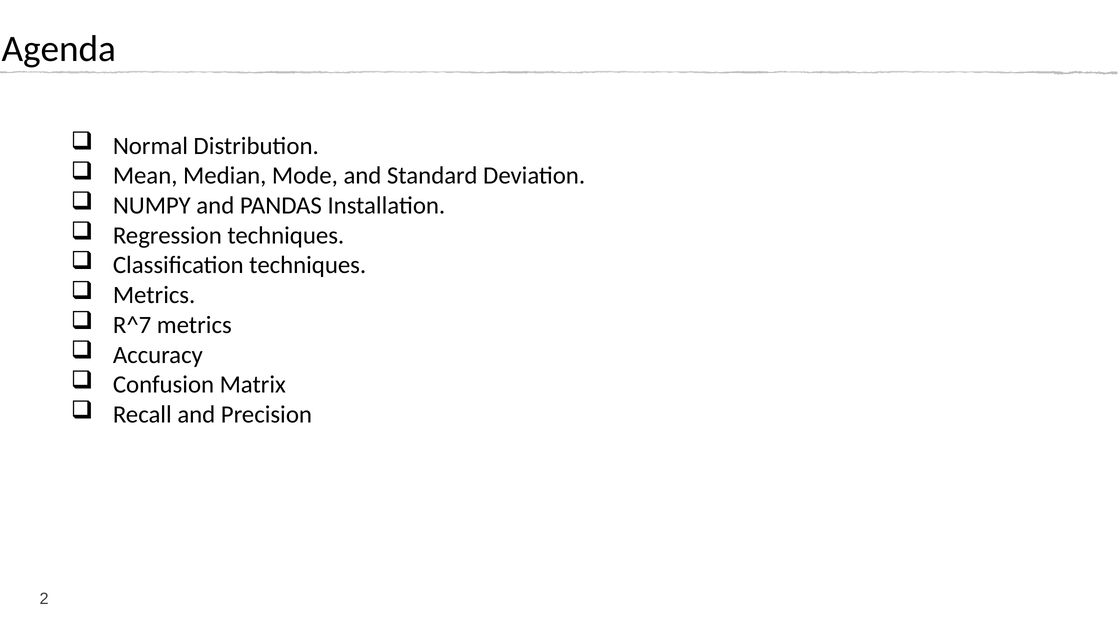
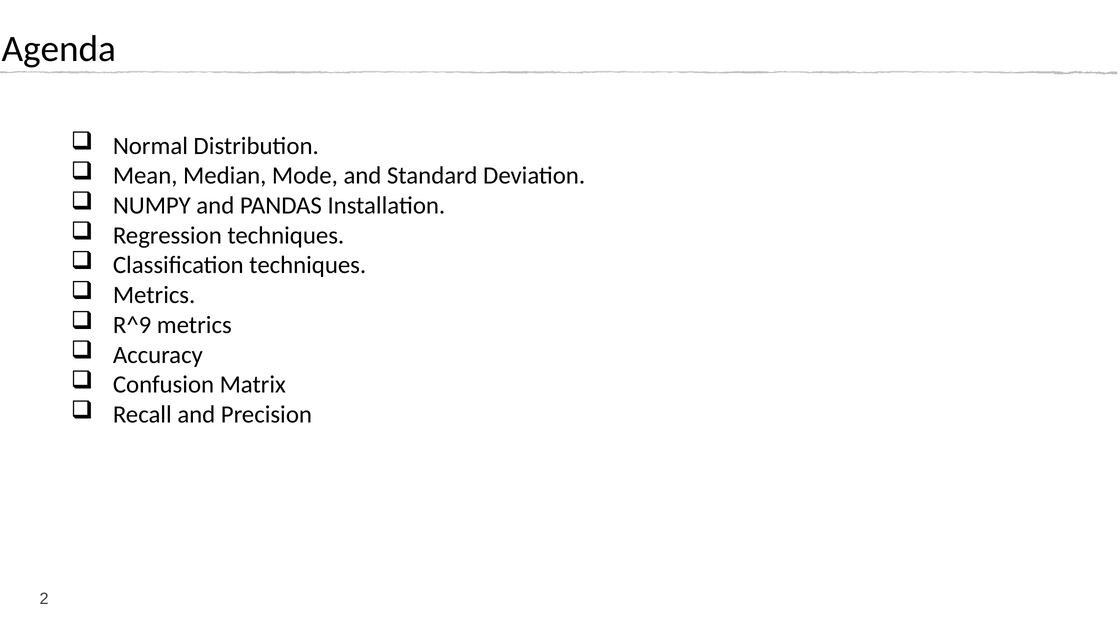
R^7: R^7 -> R^9
